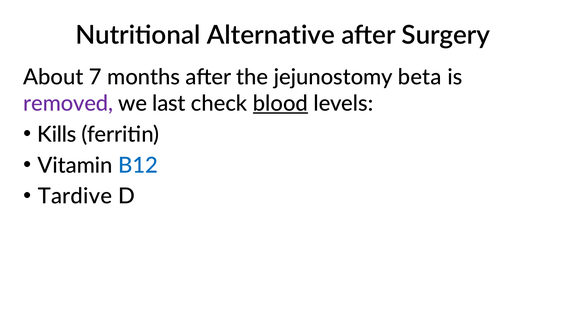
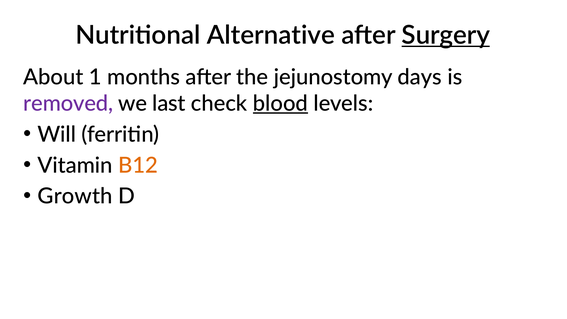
Surgery underline: none -> present
7: 7 -> 1
beta: beta -> days
Kills: Kills -> Will
B12 colour: blue -> orange
Tardive: Tardive -> Growth
